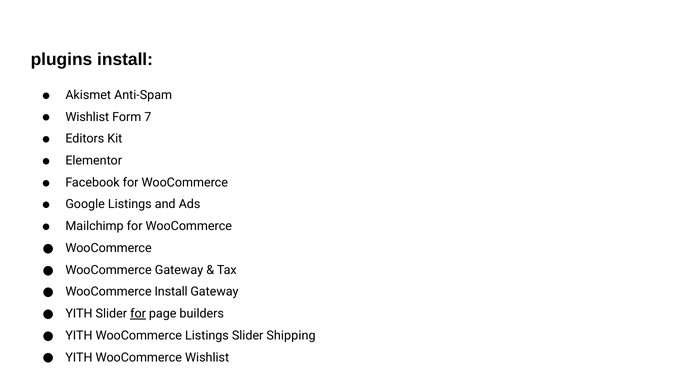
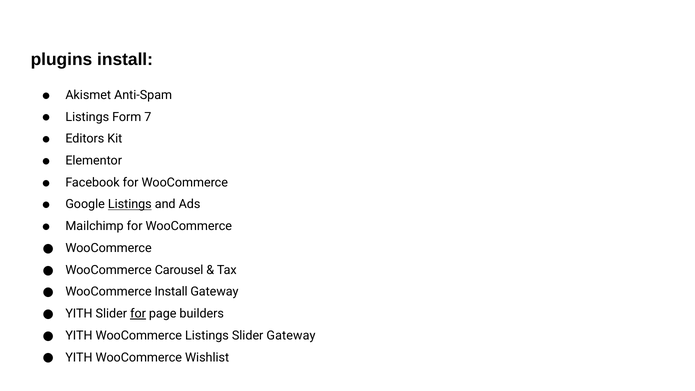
Wishlist at (87, 117): Wishlist -> Listings
Listings at (130, 204) underline: none -> present
WooCommerce Gateway: Gateway -> Carousel
Slider Shipping: Shipping -> Gateway
